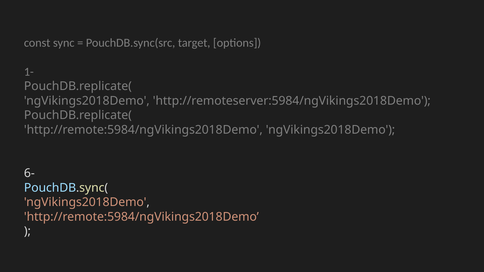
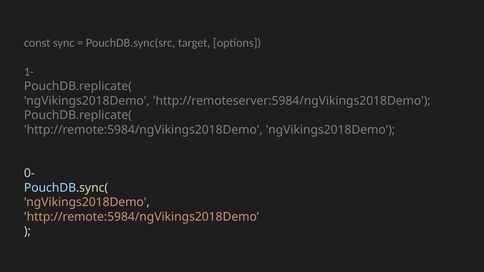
6-: 6- -> 0-
